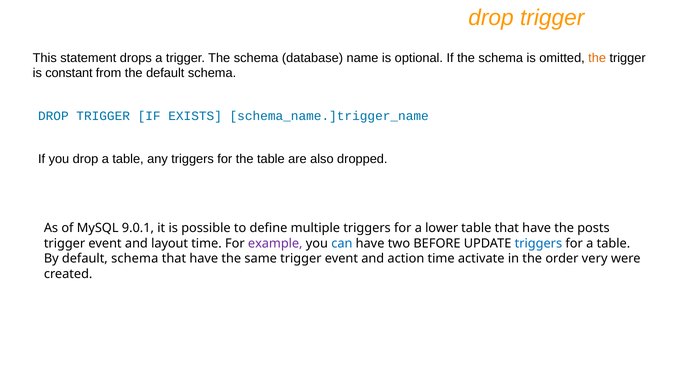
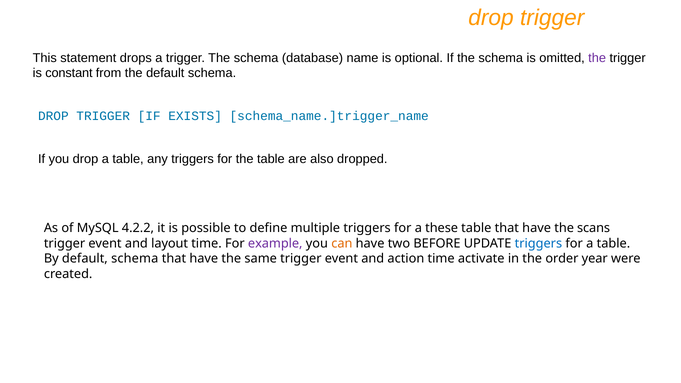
the at (597, 58) colour: orange -> purple
9.0.1: 9.0.1 -> 4.2.2
lower: lower -> these
posts: posts -> scans
can colour: blue -> orange
very: very -> year
